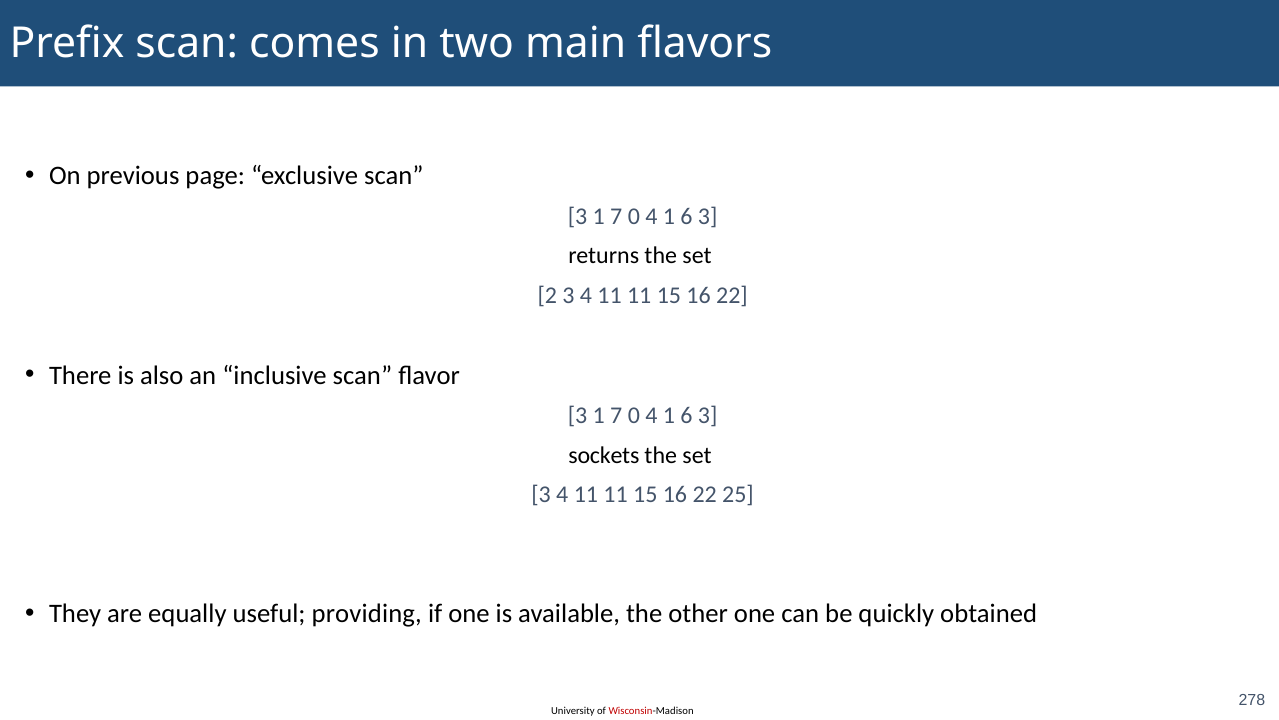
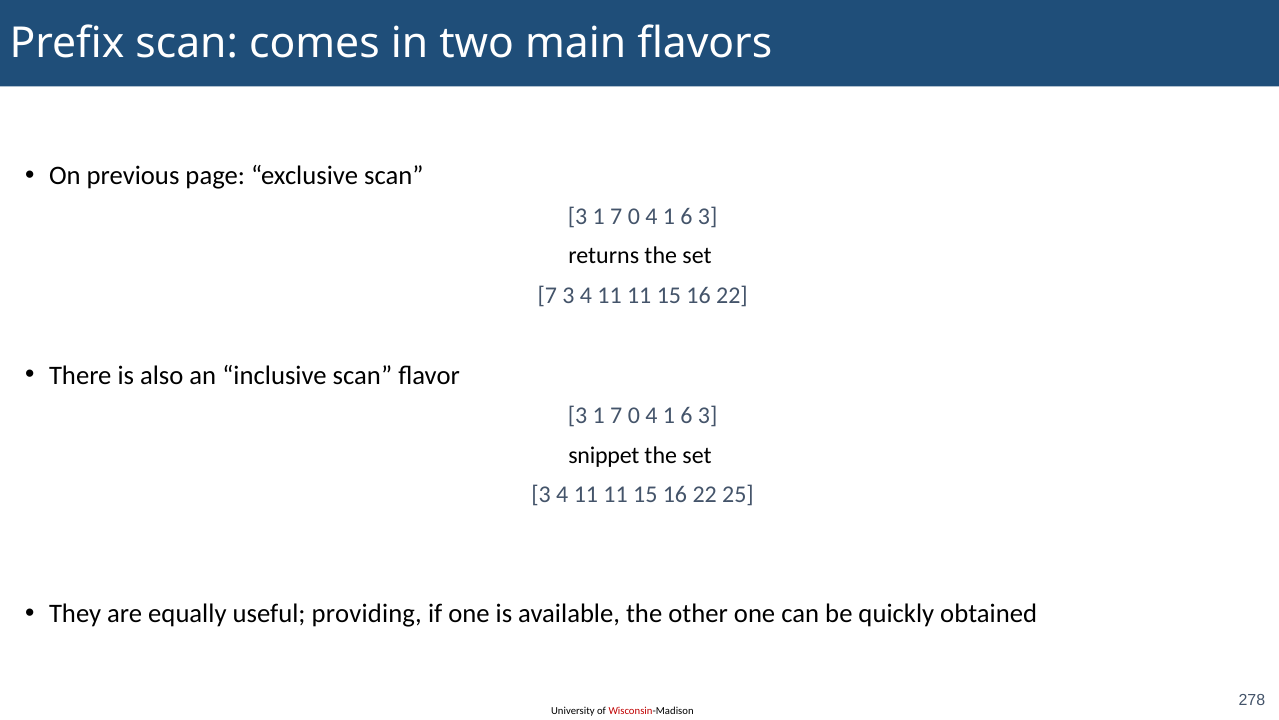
2 at (547, 295): 2 -> 7
sockets: sockets -> snippet
